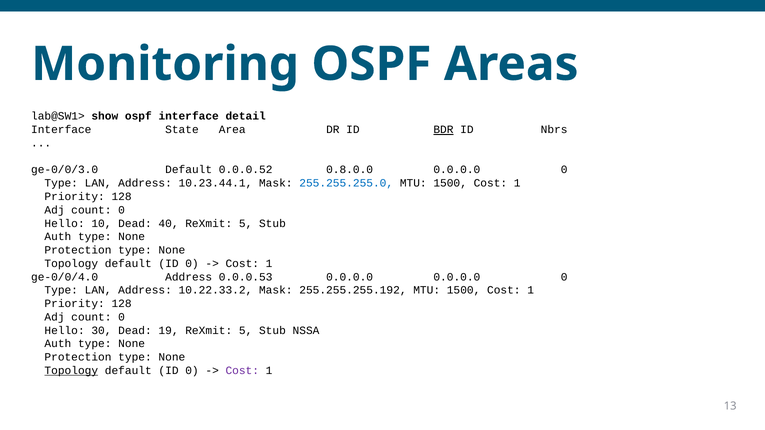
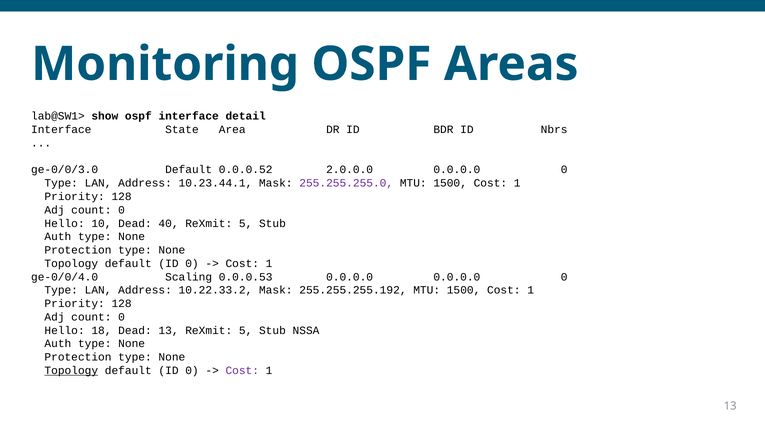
BDR underline: present -> none
0.8.0.0: 0.8.0.0 -> 2.0.0.0
255.255.255.0 colour: blue -> purple
ge-0/0/4.0 Address: Address -> Scaling
30: 30 -> 18
Dead 19: 19 -> 13
